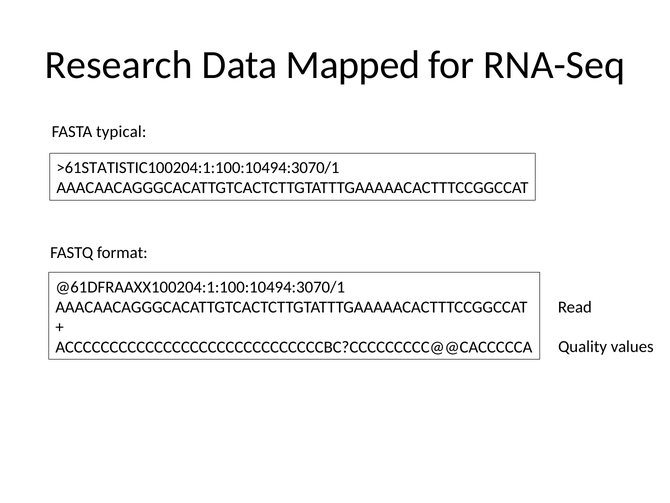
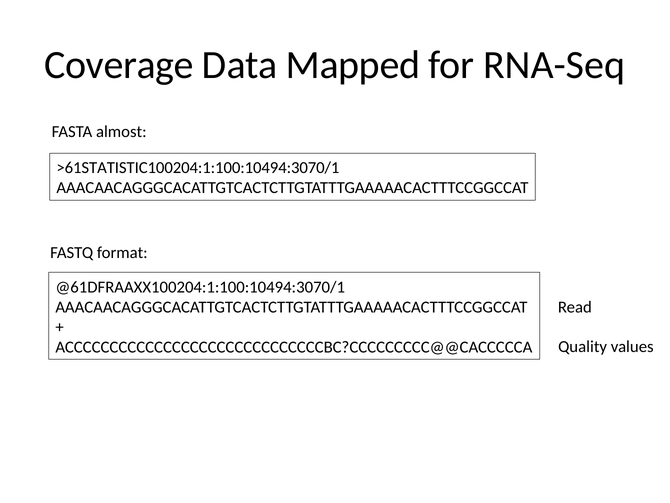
Research: Research -> Coverage
typical: typical -> almost
